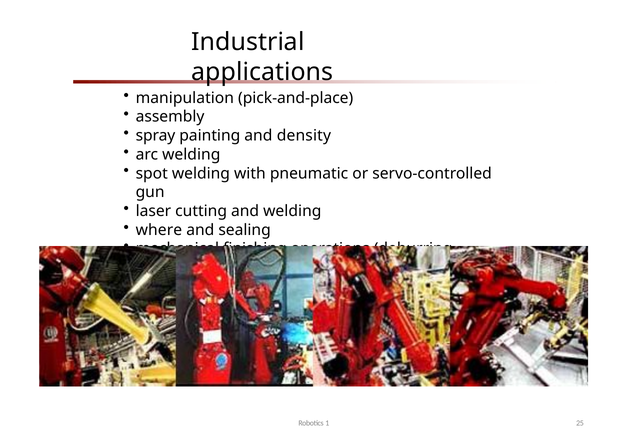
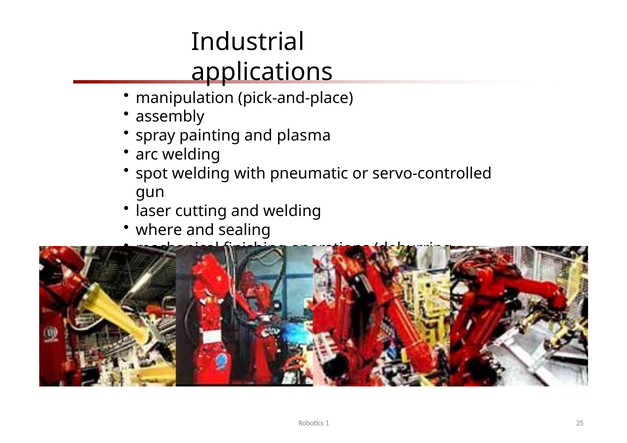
density: density -> plasma
